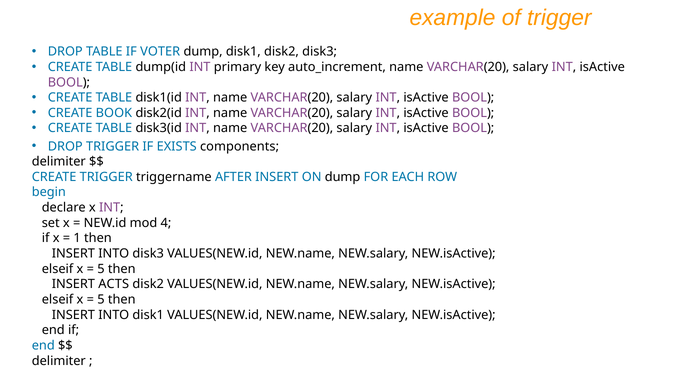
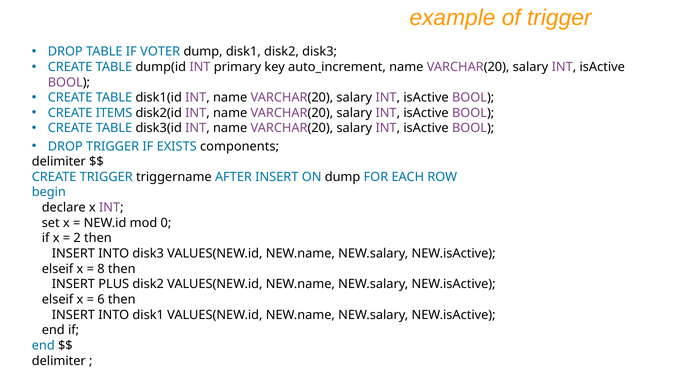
BOOK: BOOK -> ITEMS
4: 4 -> 0
1: 1 -> 2
5 at (101, 269): 5 -> 8
ACTS: ACTS -> PLUS
5 at (101, 300): 5 -> 6
